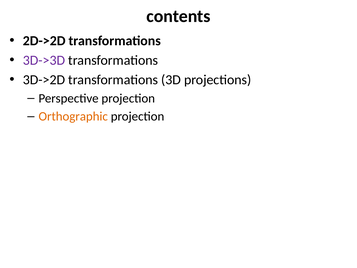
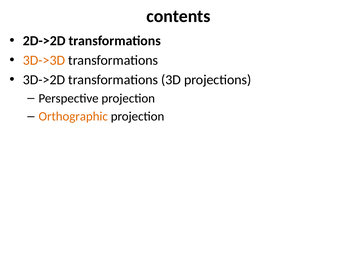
3D->3D colour: purple -> orange
